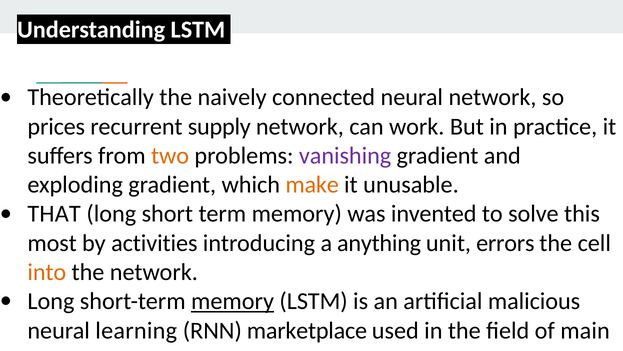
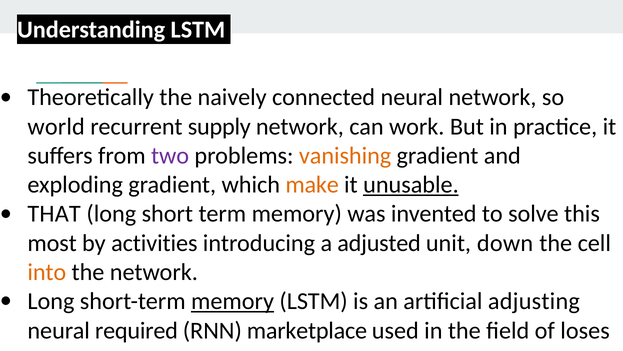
prices: prices -> world
two colour: orange -> purple
vanishing colour: purple -> orange
unusable underline: none -> present
anything: anything -> adjusted
errors: errors -> down
malicious: malicious -> adjusting
learning: learning -> required
main: main -> loses
